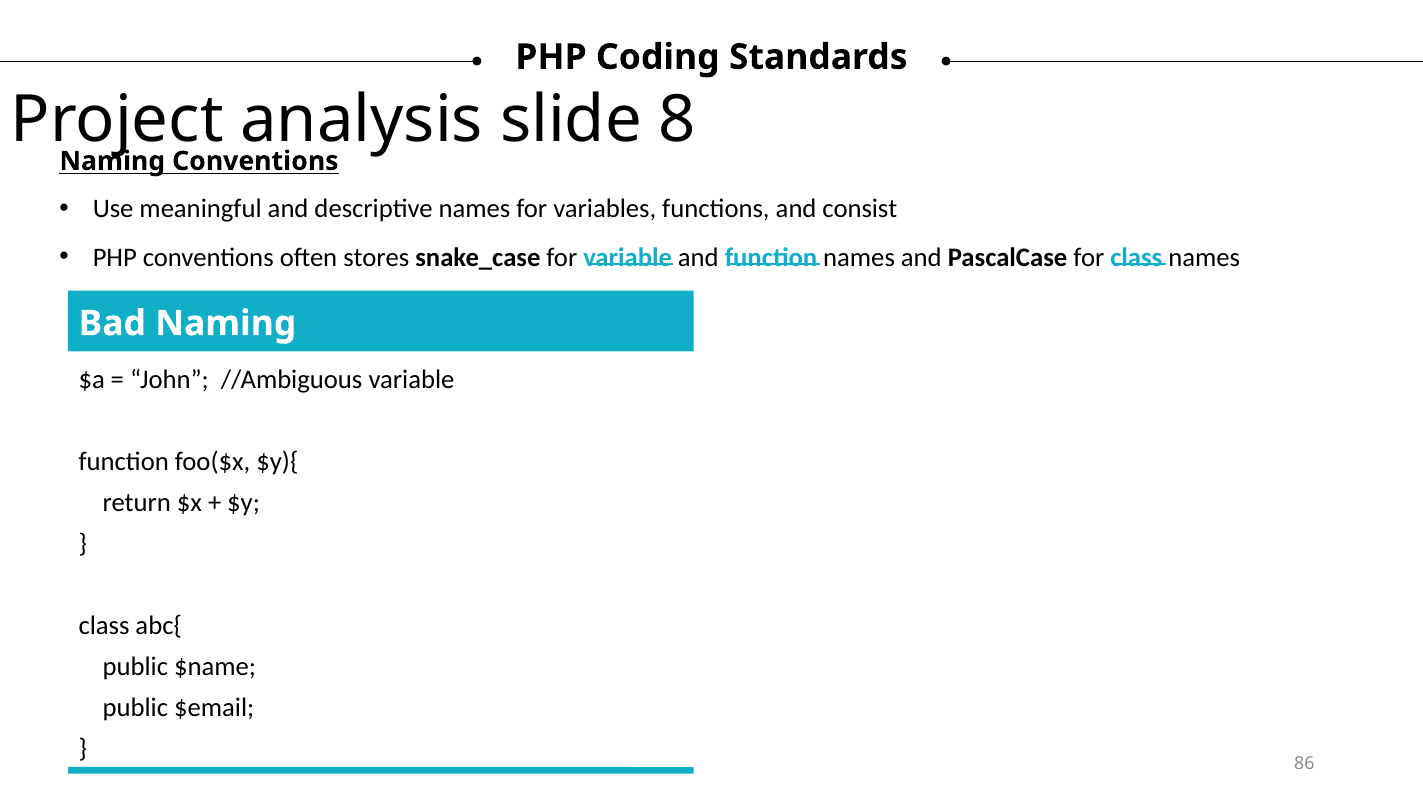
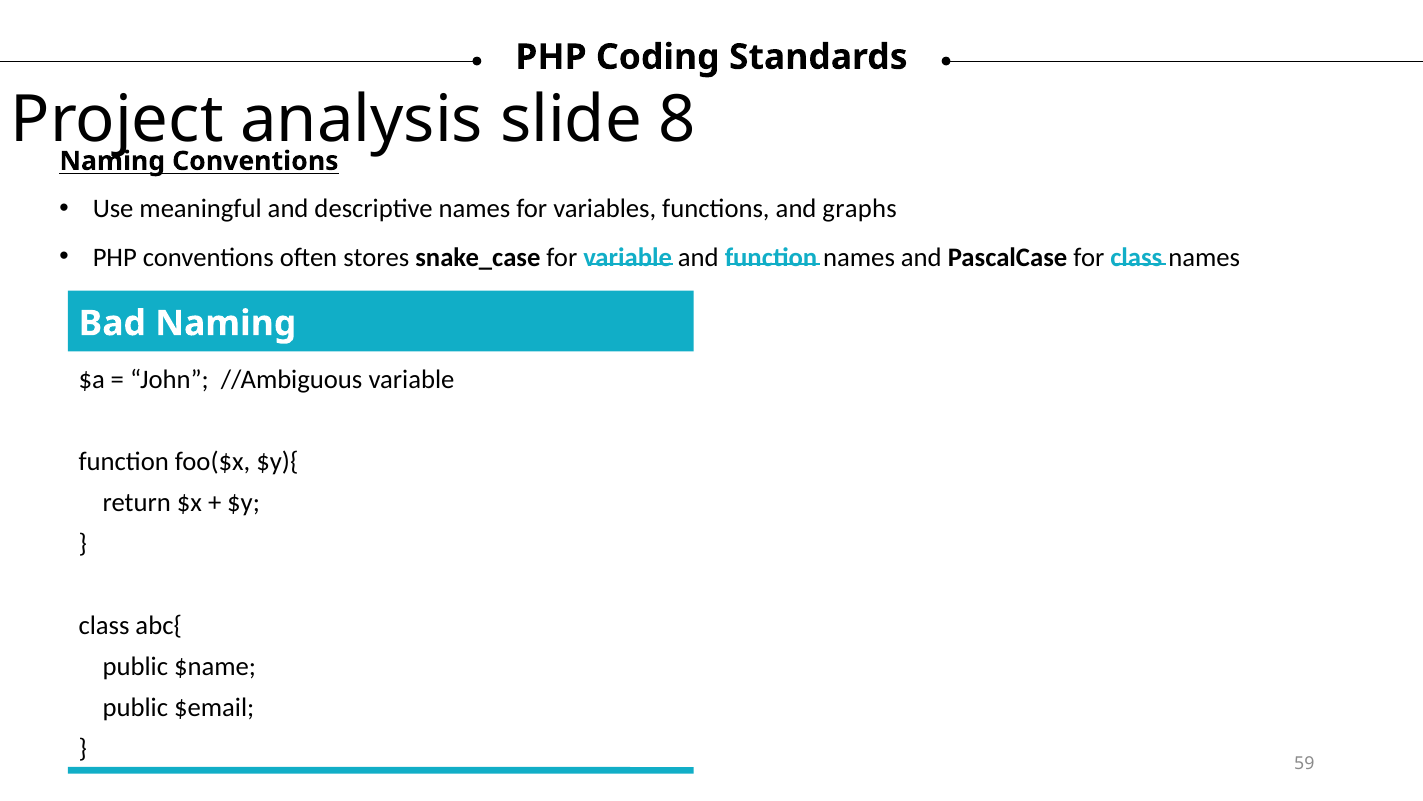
consist: consist -> graphs
86: 86 -> 59
